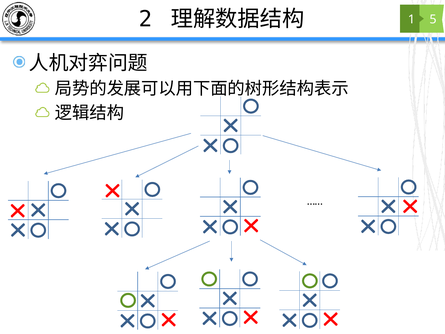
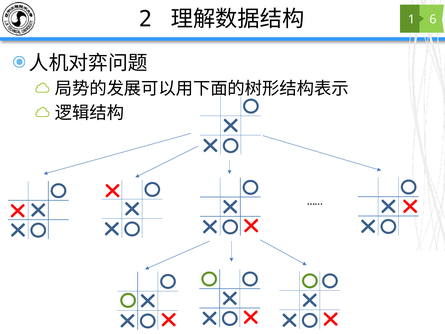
5: 5 -> 6
